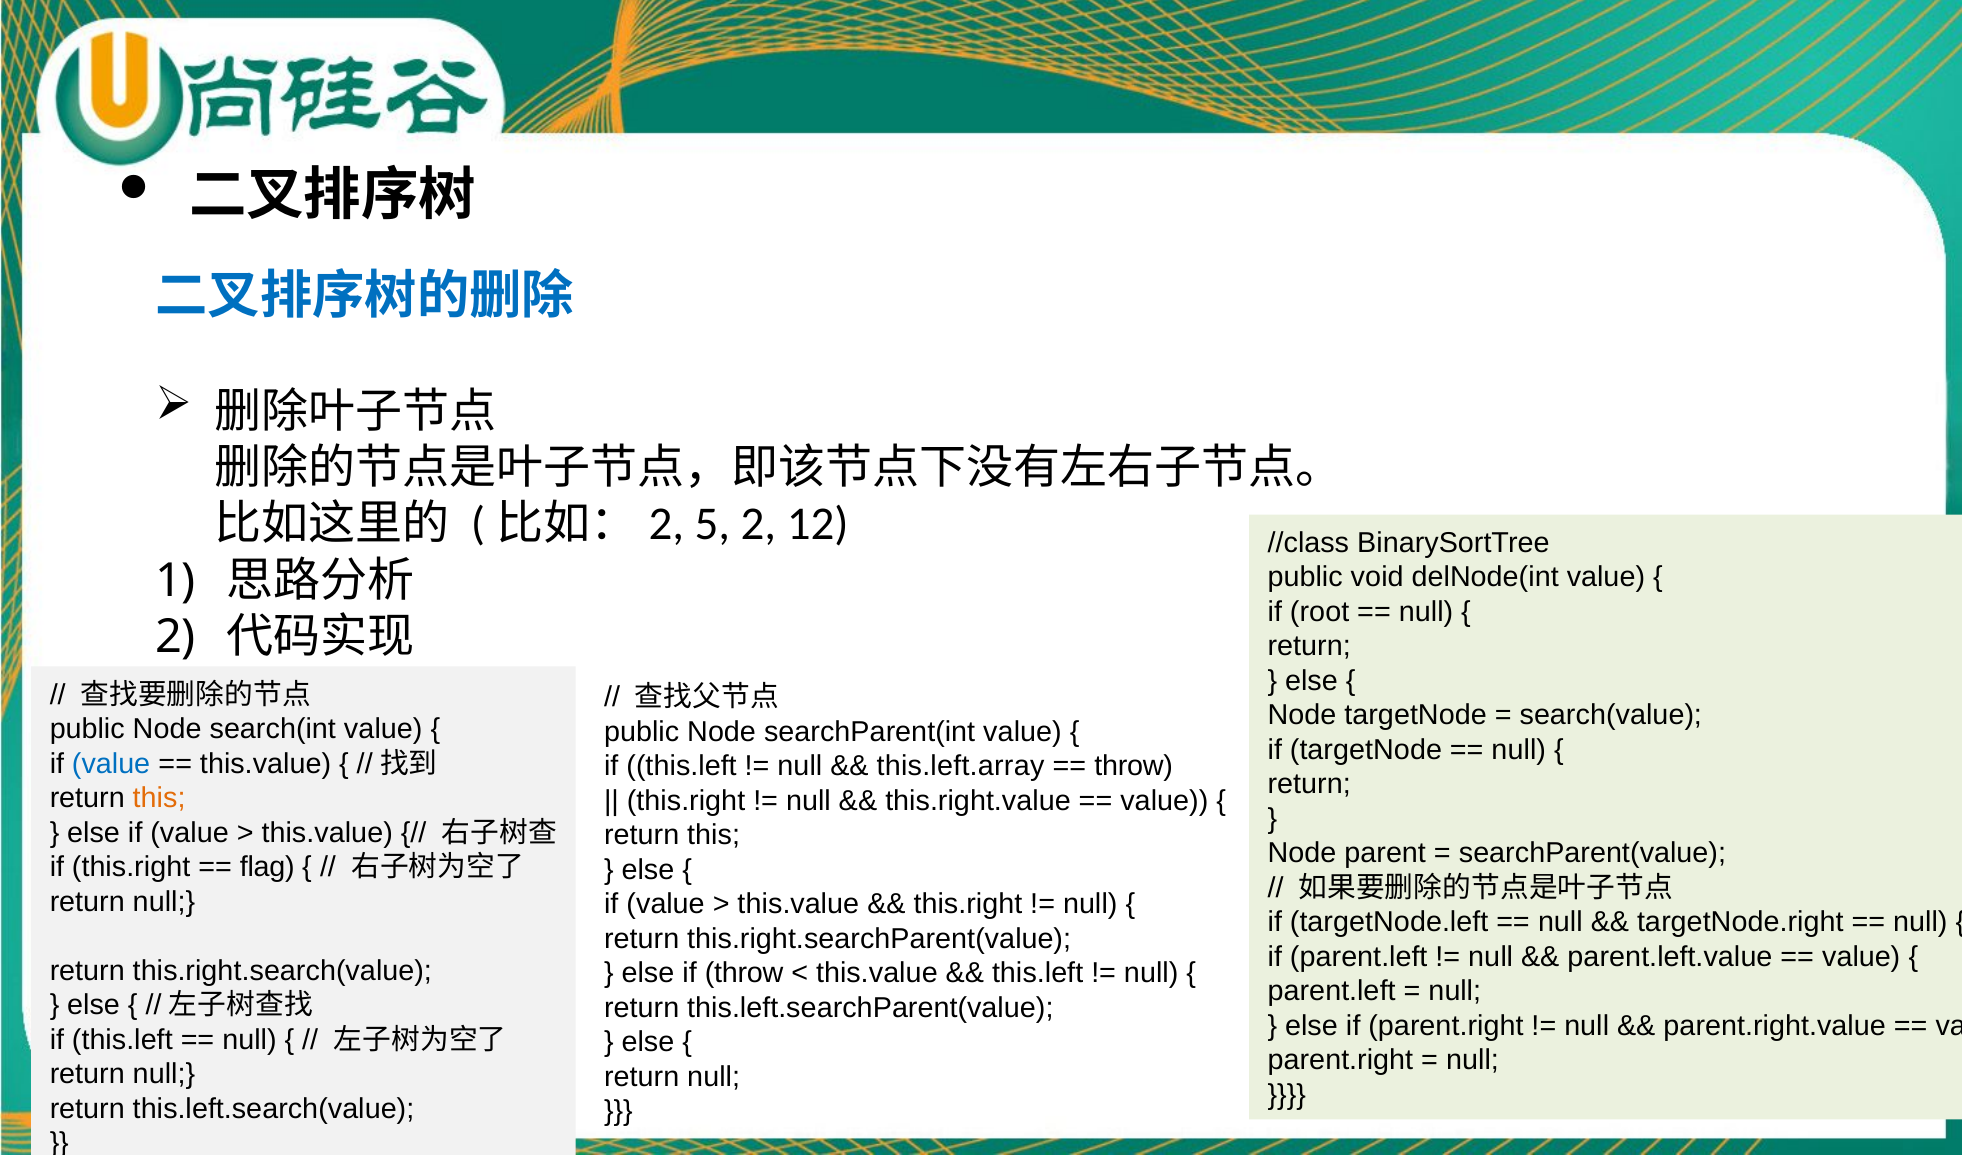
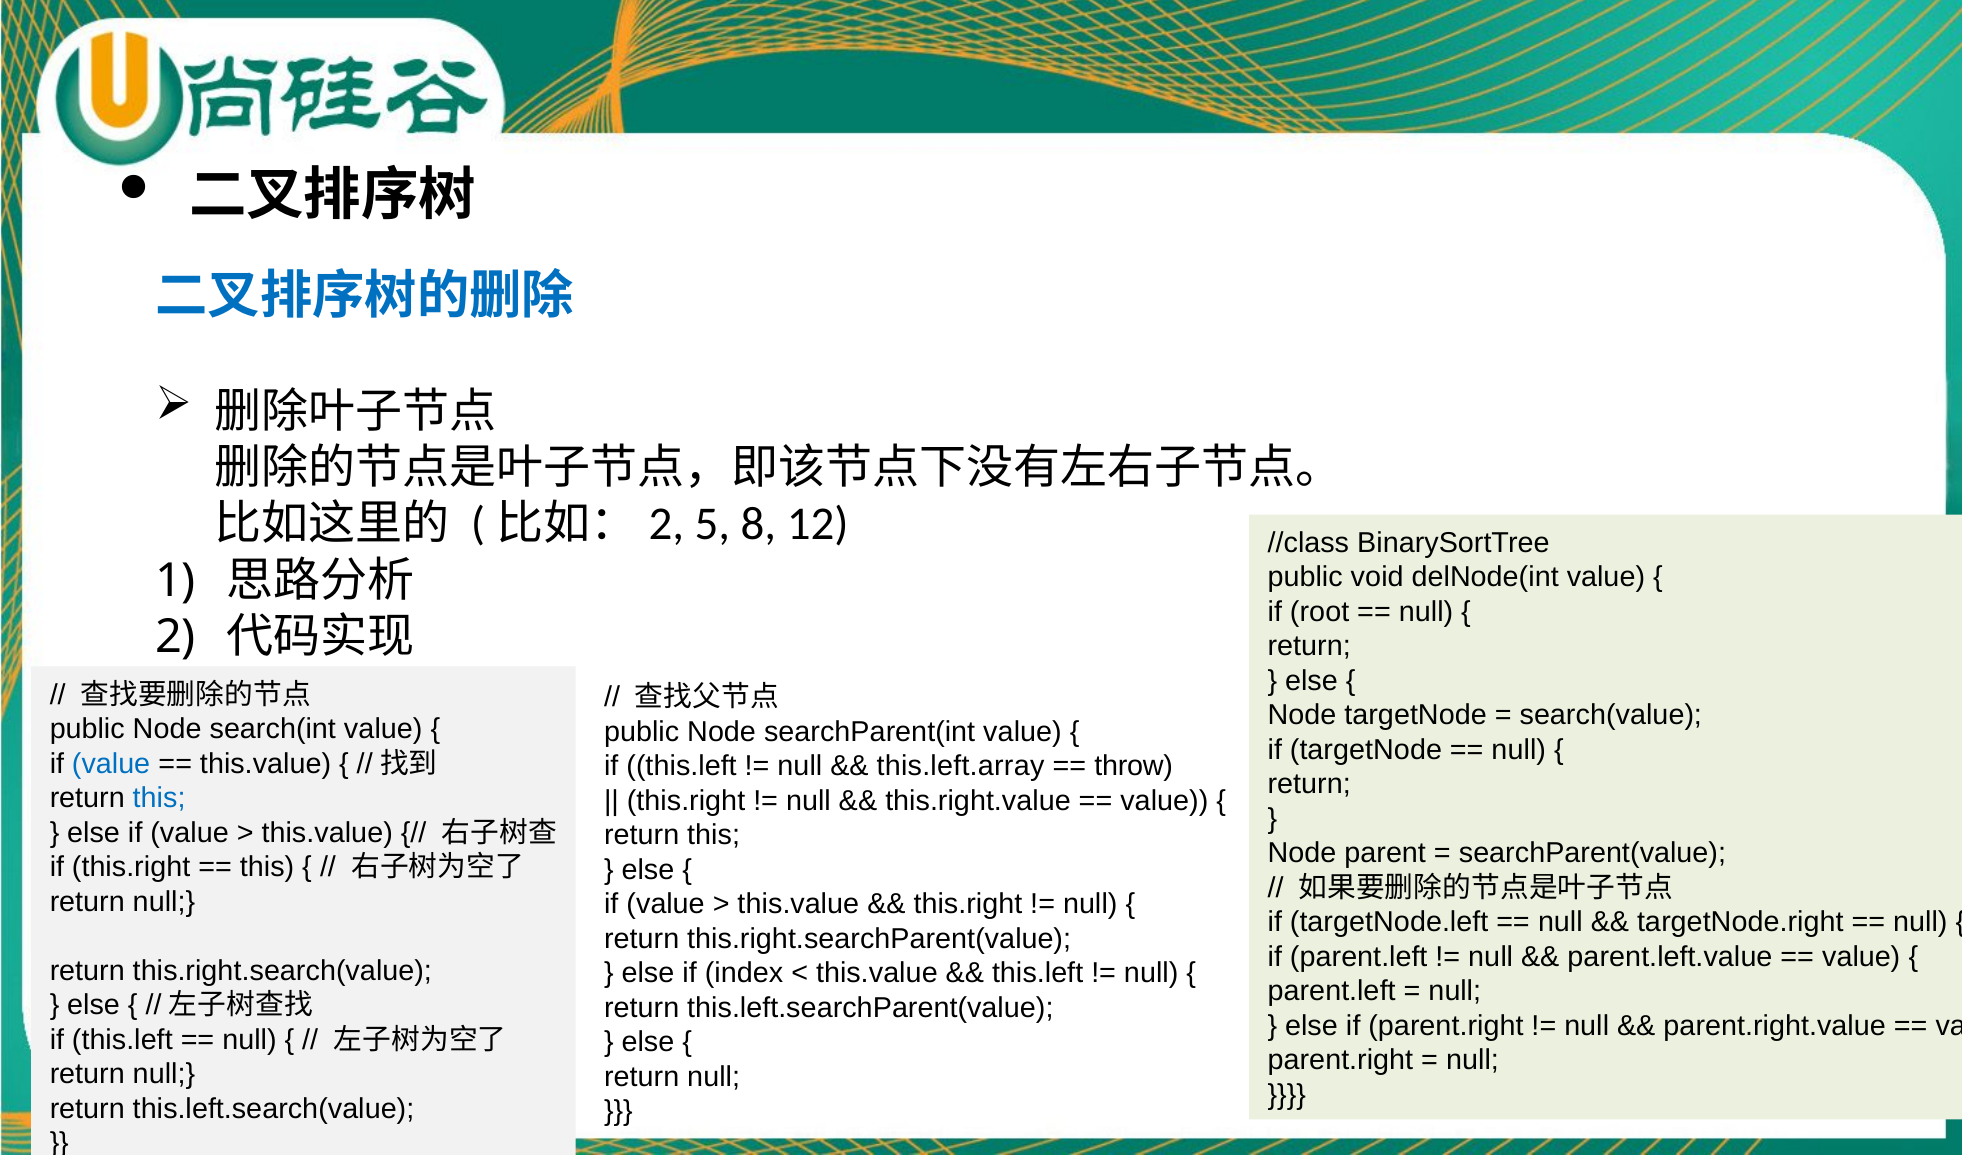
5 2: 2 -> 8
this at (159, 798) colour: orange -> blue
flag at (267, 867): flag -> this
if throw: throw -> index
